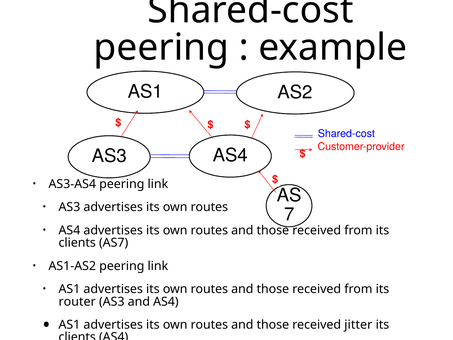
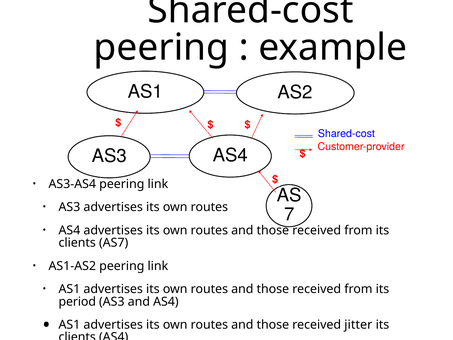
router: router -> period
